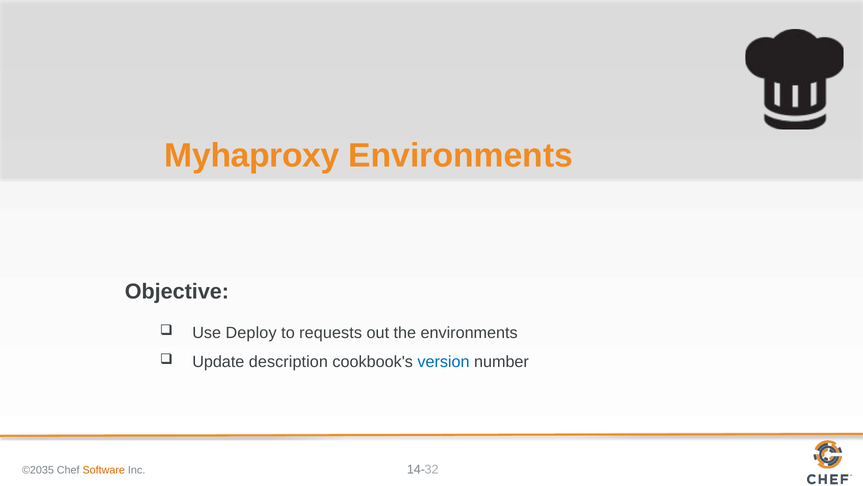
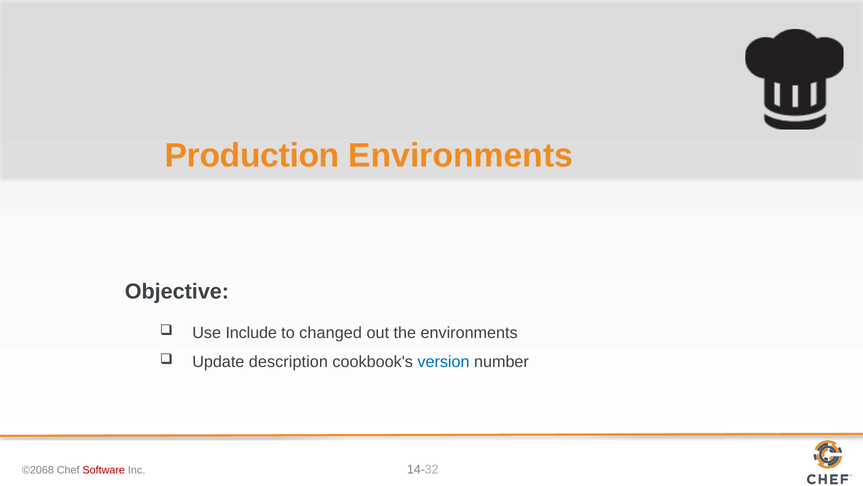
Myhaproxy: Myhaproxy -> Production
Deploy: Deploy -> Include
requests: requests -> changed
©2035: ©2035 -> ©2068
Software colour: orange -> red
